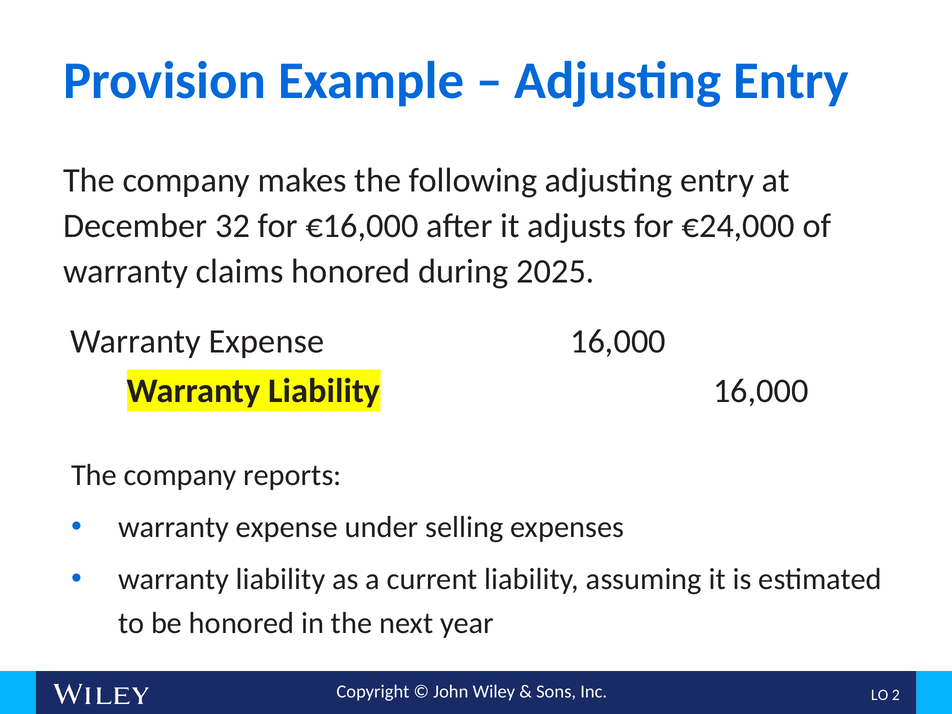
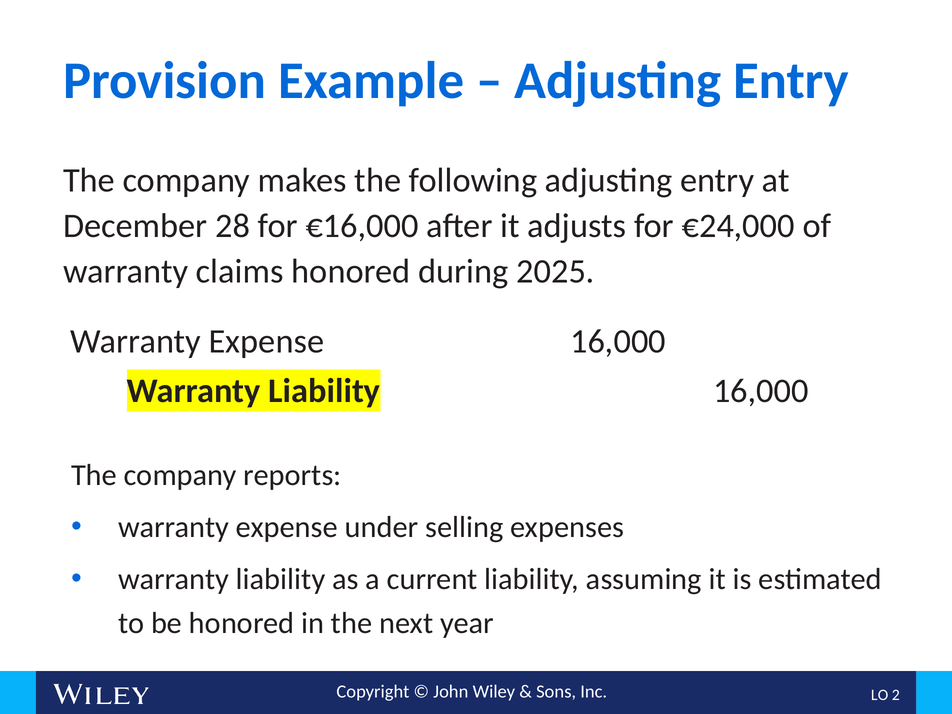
32: 32 -> 28
